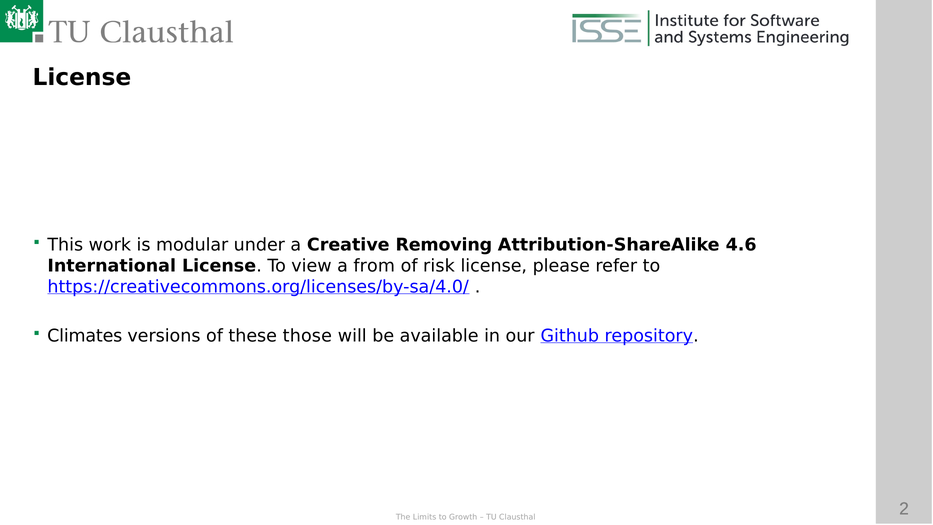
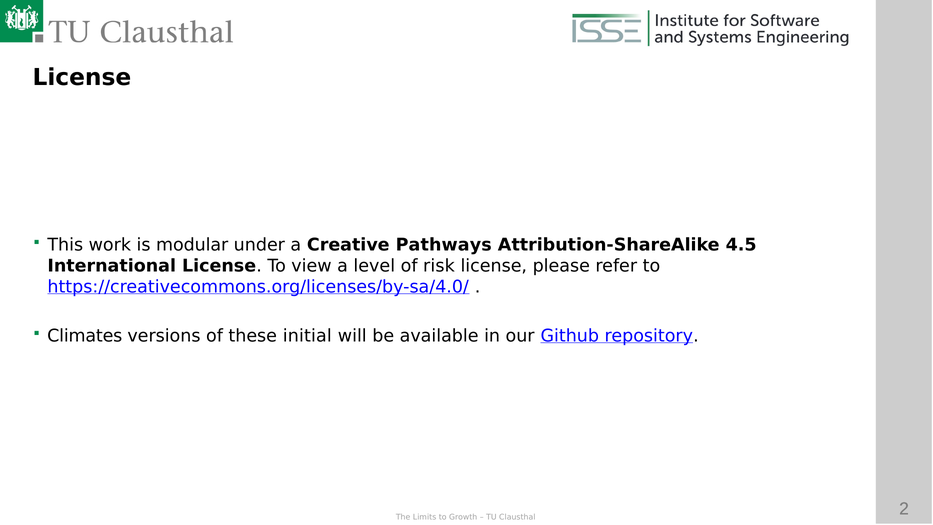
Removing: Removing -> Pathways
4.6: 4.6 -> 4.5
from: from -> level
those: those -> initial
